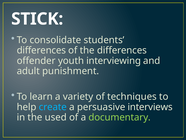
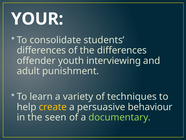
STICK: STICK -> YOUR
create colour: light blue -> yellow
interviews: interviews -> behaviour
used: used -> seen
